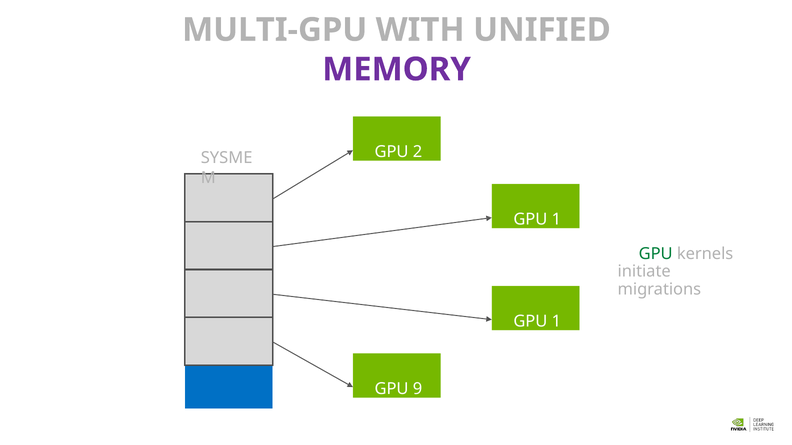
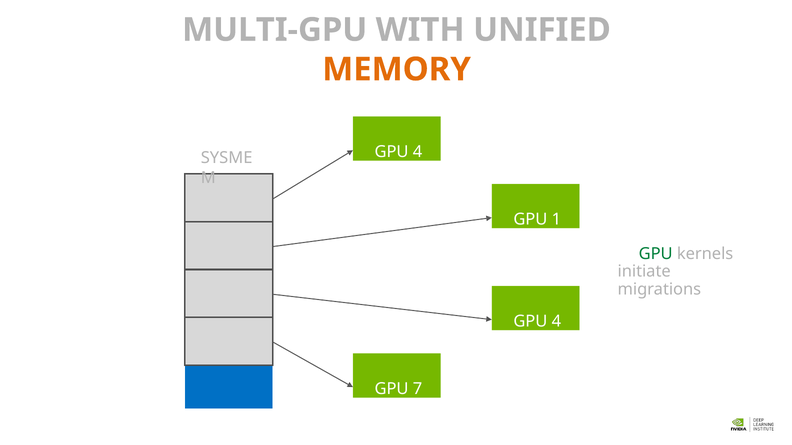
MEMORY colour: purple -> orange
2 at (418, 152): 2 -> 4
1 at (556, 322): 1 -> 4
9: 9 -> 7
